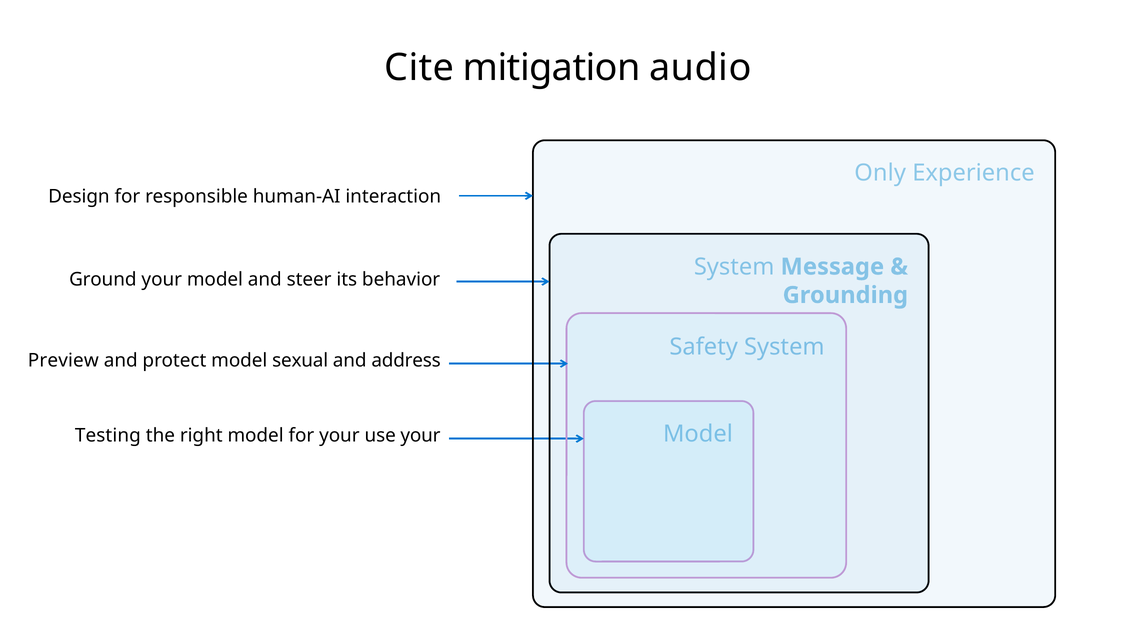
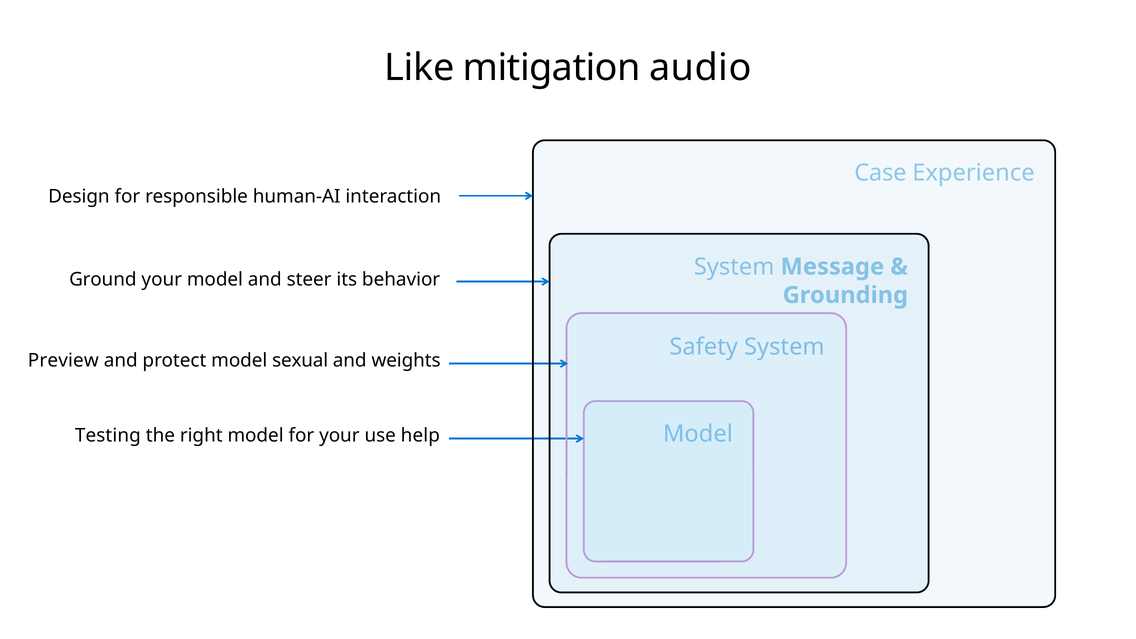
Cite: Cite -> Like
Only: Only -> Case
address: address -> weights
use your: your -> help
